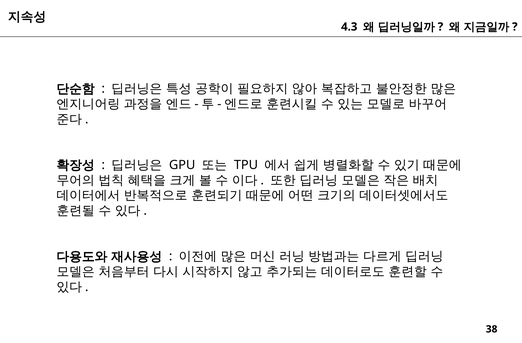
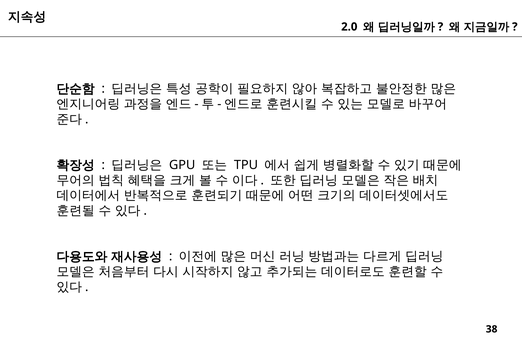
4.3: 4.3 -> 2.0
